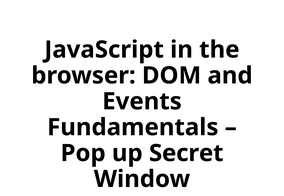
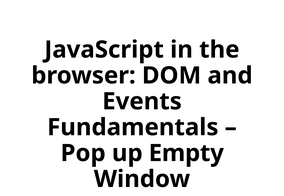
Secret: Secret -> Empty
